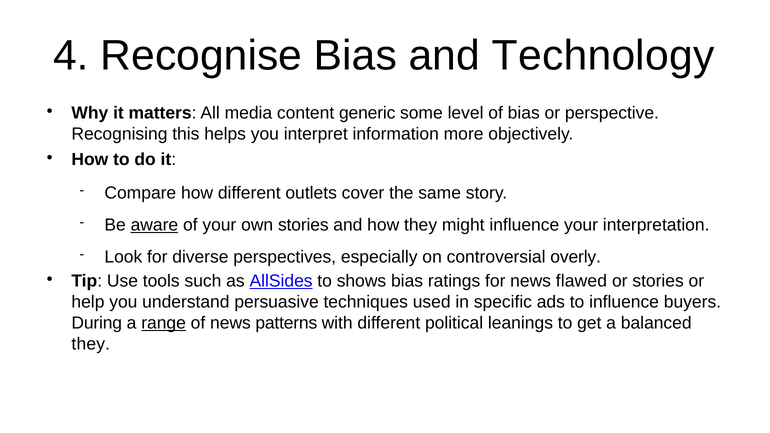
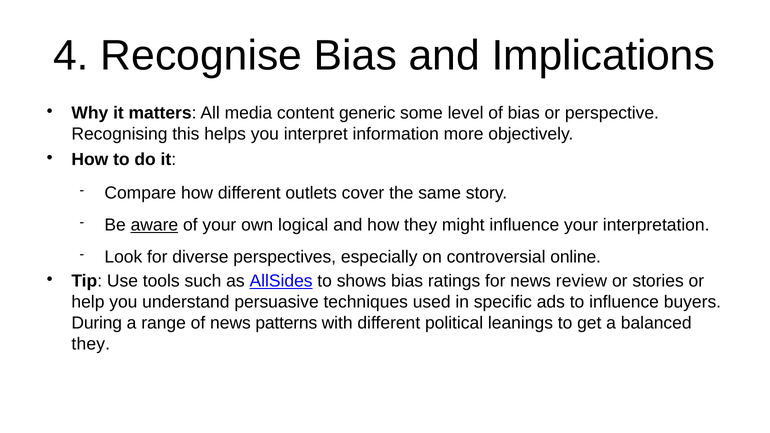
Technology: Technology -> Implications
own stories: stories -> logical
overly: overly -> online
flawed: flawed -> review
range underline: present -> none
